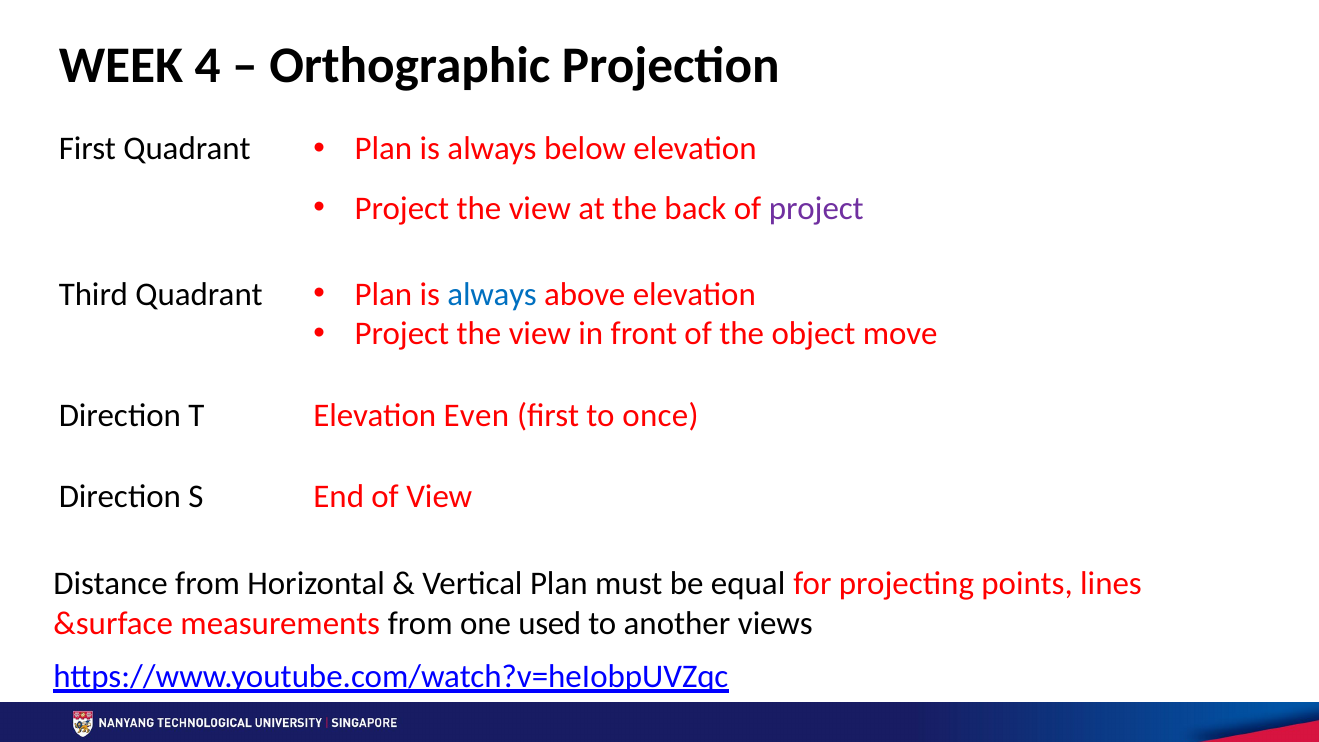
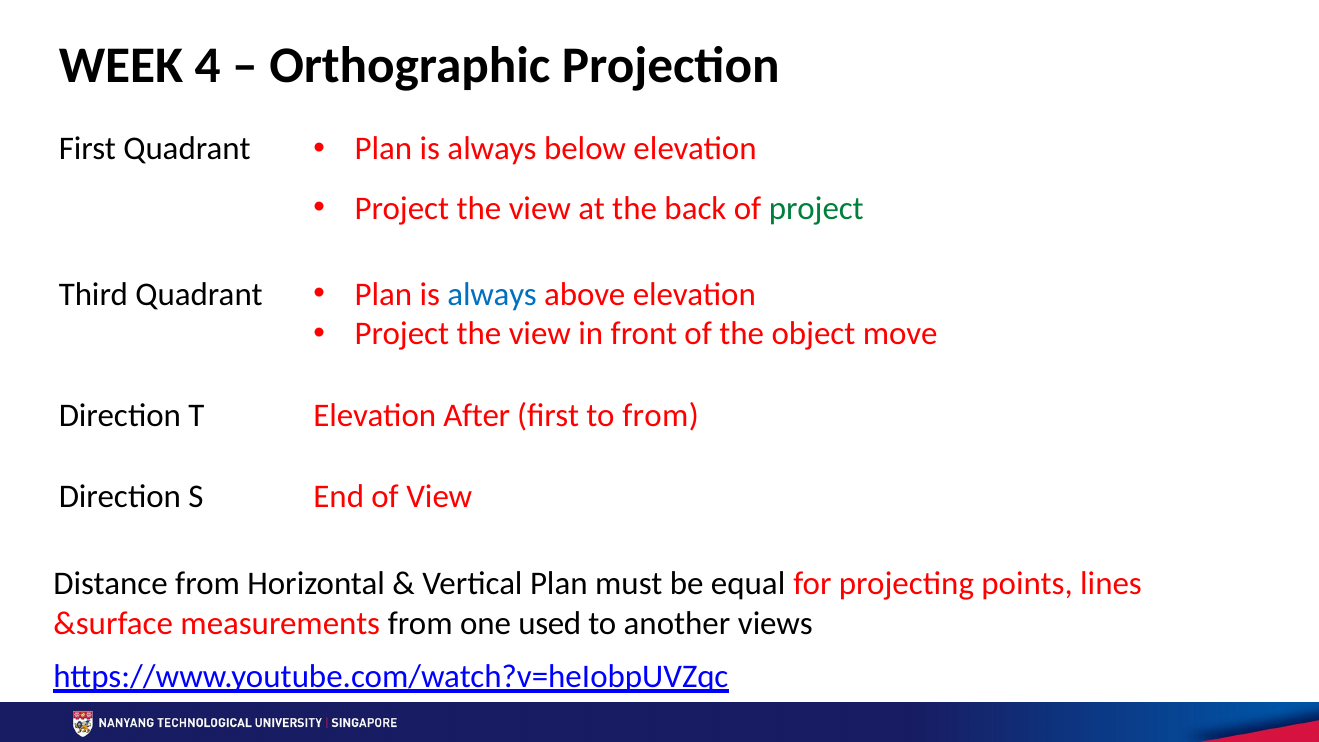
project at (816, 208) colour: purple -> green
Even: Even -> After
to once: once -> from
